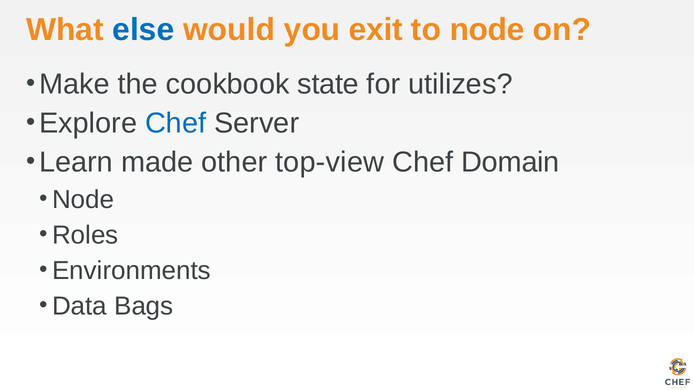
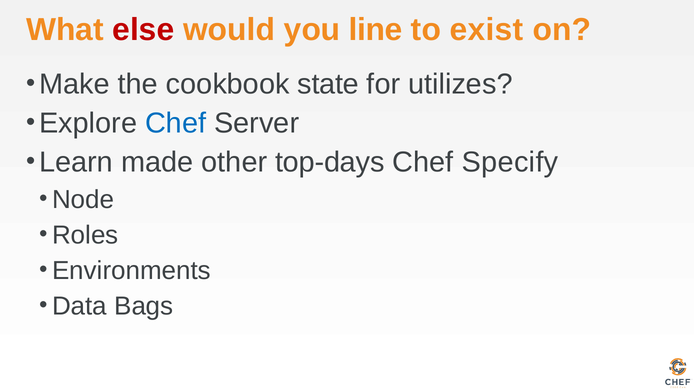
else colour: blue -> red
exit: exit -> line
to node: node -> exist
top-view: top-view -> top-days
Domain: Domain -> Specify
